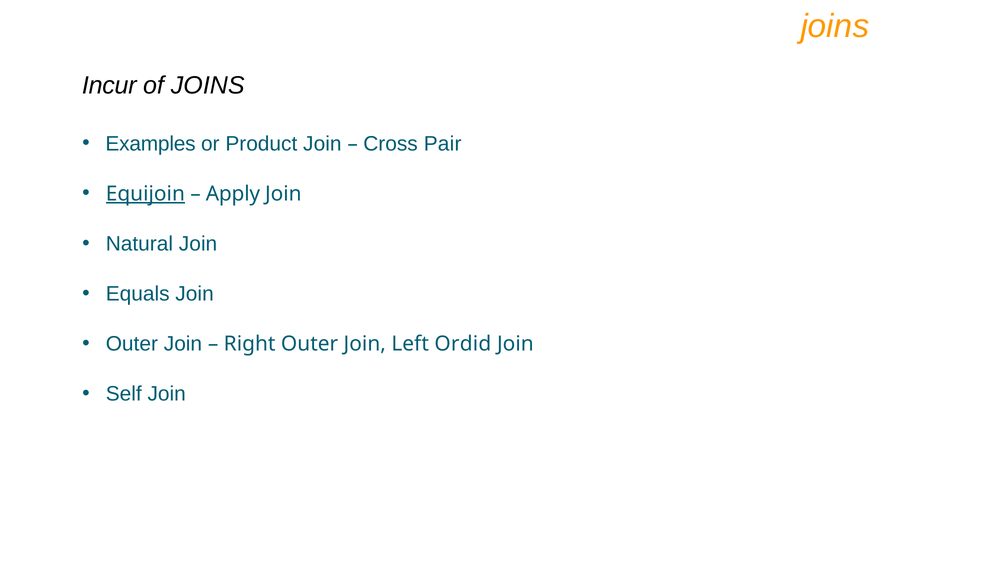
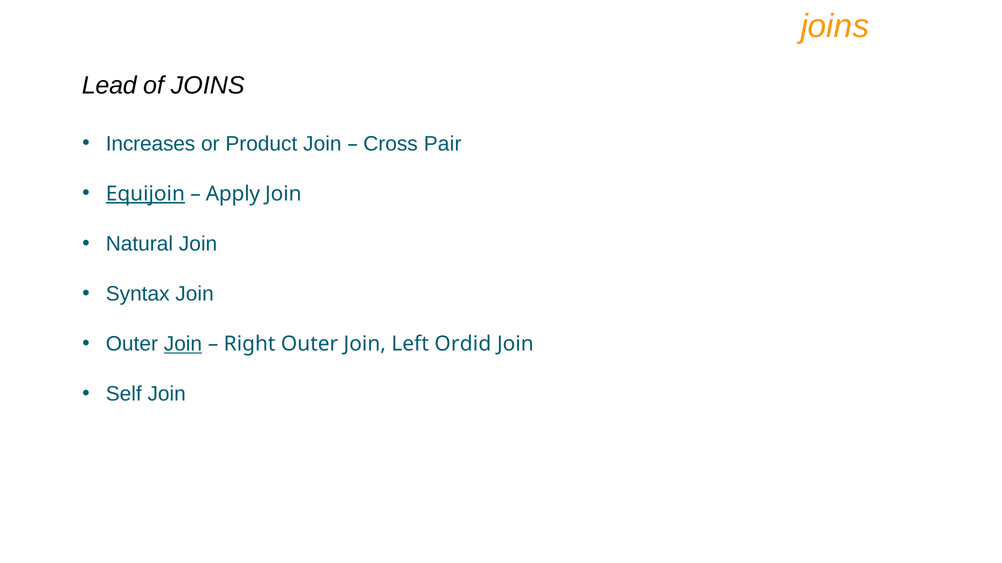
Incur: Incur -> Lead
Examples: Examples -> Increases
Equals: Equals -> Syntax
Join at (183, 344) underline: none -> present
